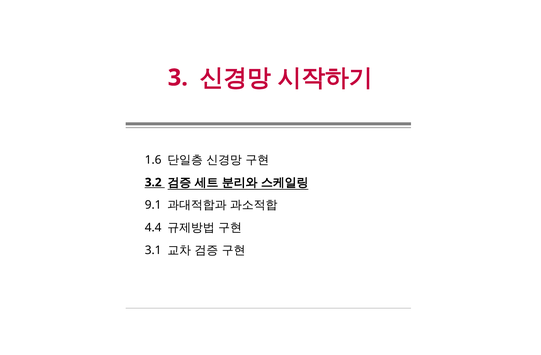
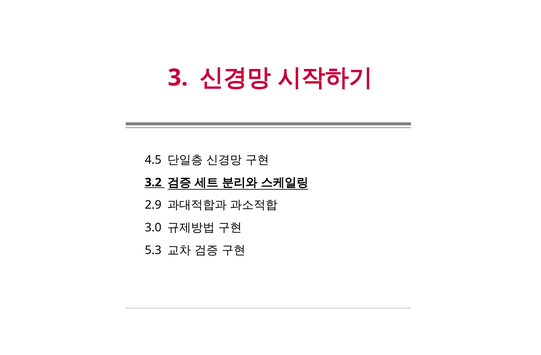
1.6: 1.6 -> 4.5
9.1: 9.1 -> 2.9
4.4: 4.4 -> 3.0
3.1: 3.1 -> 5.3
